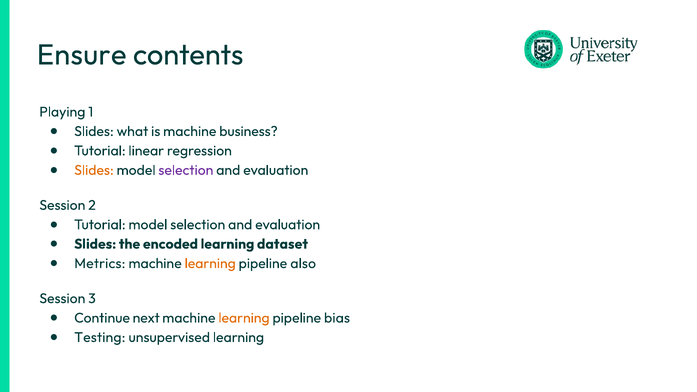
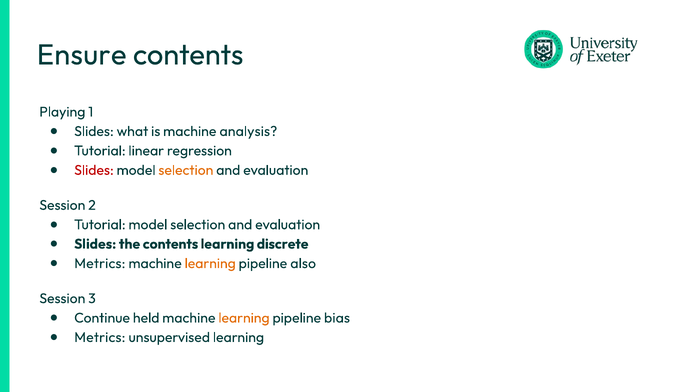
business: business -> analysis
Slides at (94, 170) colour: orange -> red
selection at (186, 170) colour: purple -> orange
the encoded: encoded -> contents
dataset: dataset -> discrete
next: next -> held
Testing at (100, 337): Testing -> Metrics
